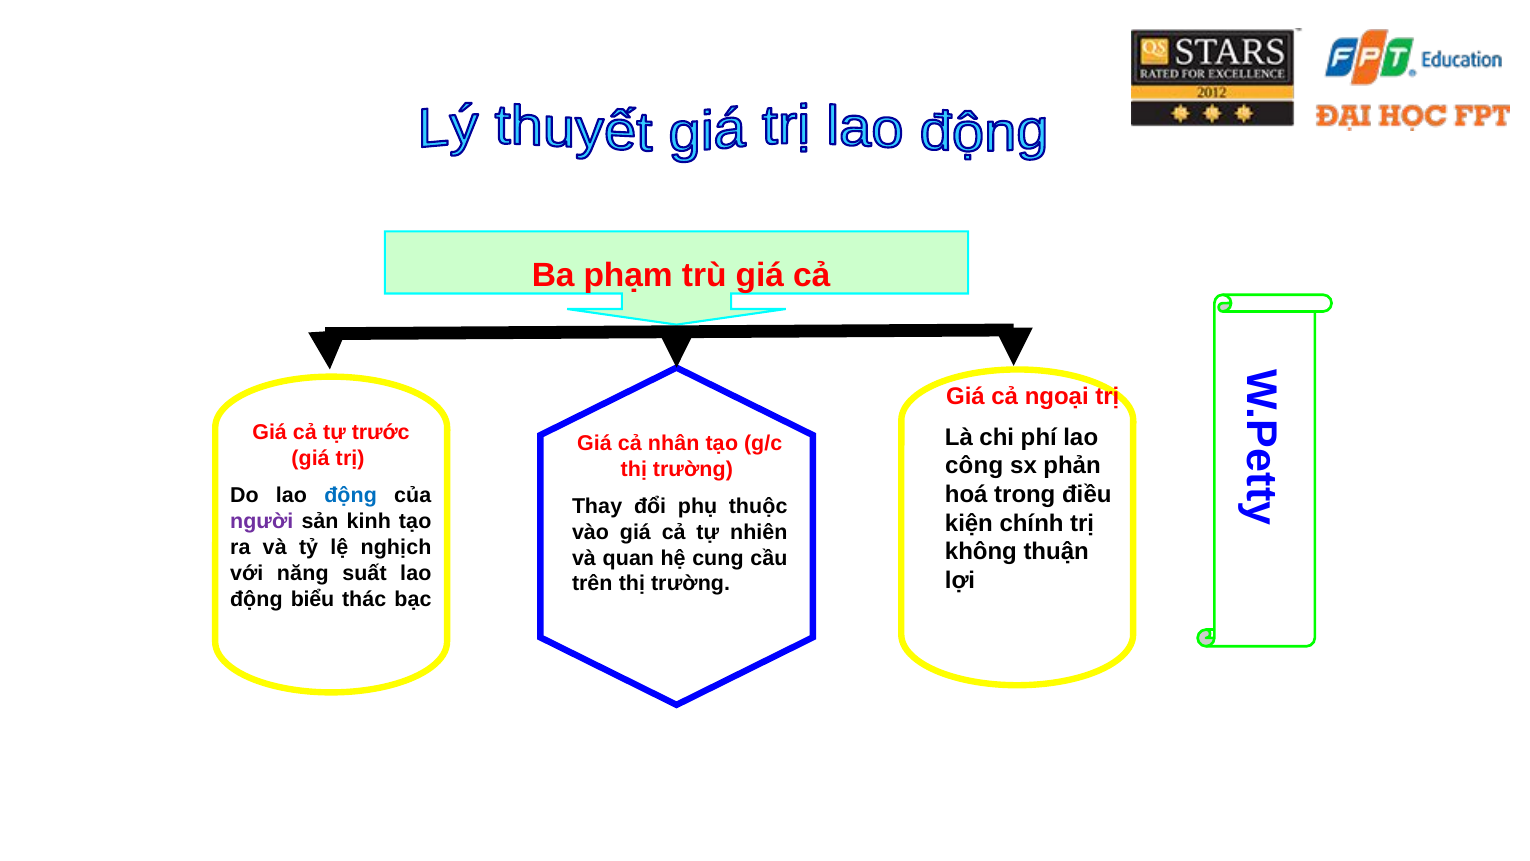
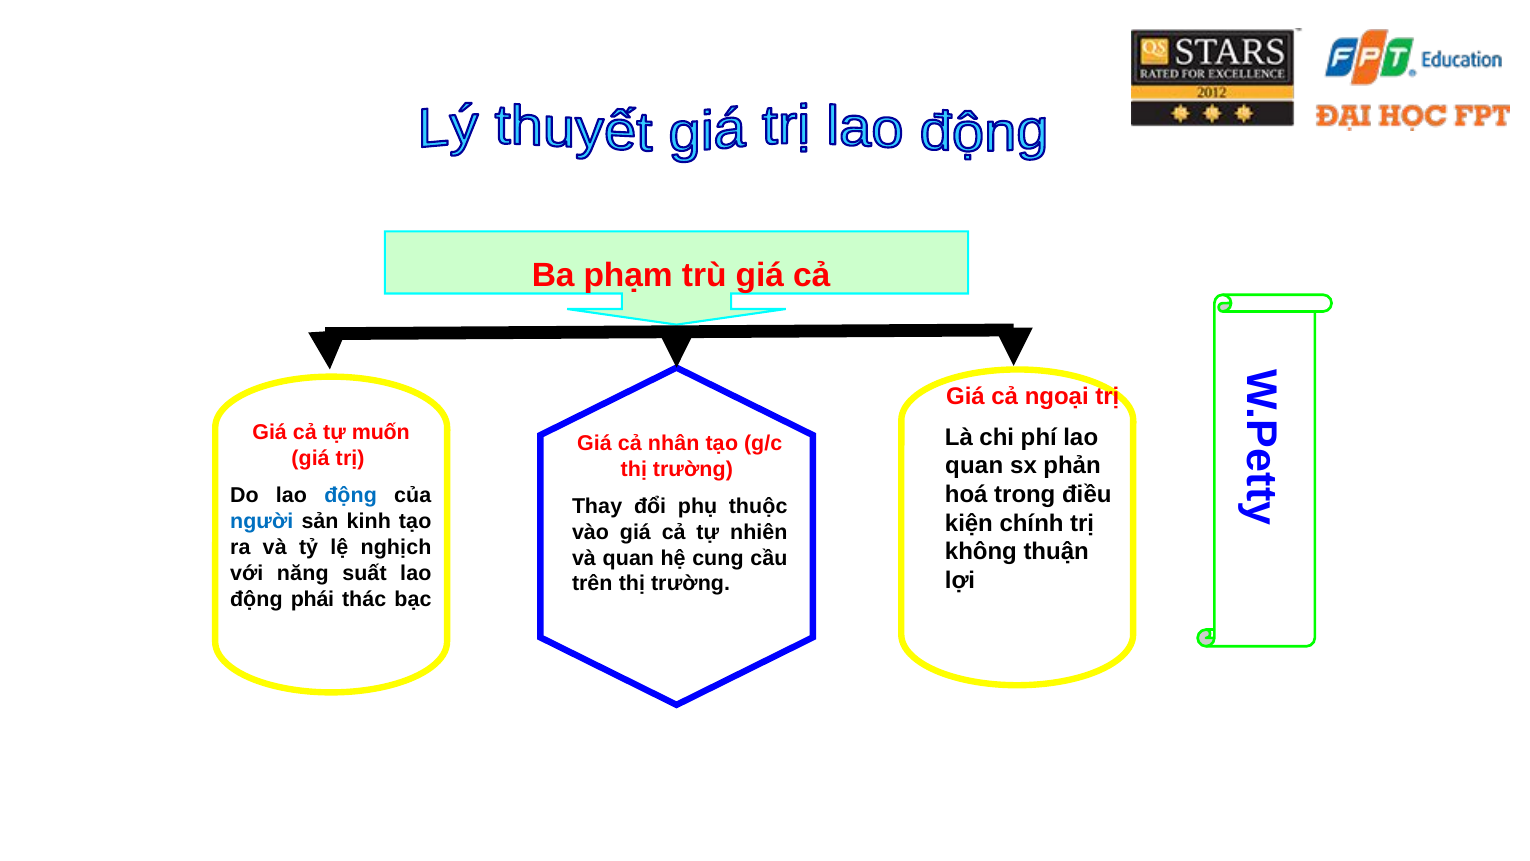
trước: trước -> muốn
công at (974, 466): công -> quan
người colour: purple -> blue
biểu: biểu -> phái
